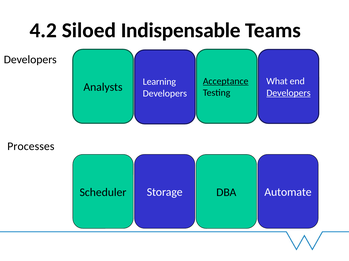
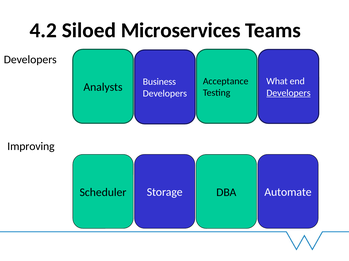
Indispensable: Indispensable -> Microservices
Acceptance underline: present -> none
Learning: Learning -> Business
Processes: Processes -> Improving
